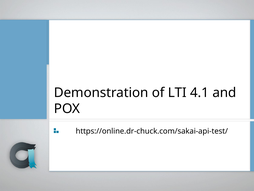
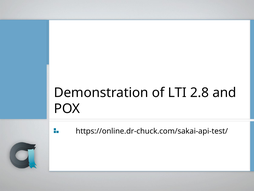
4.1: 4.1 -> 2.8
